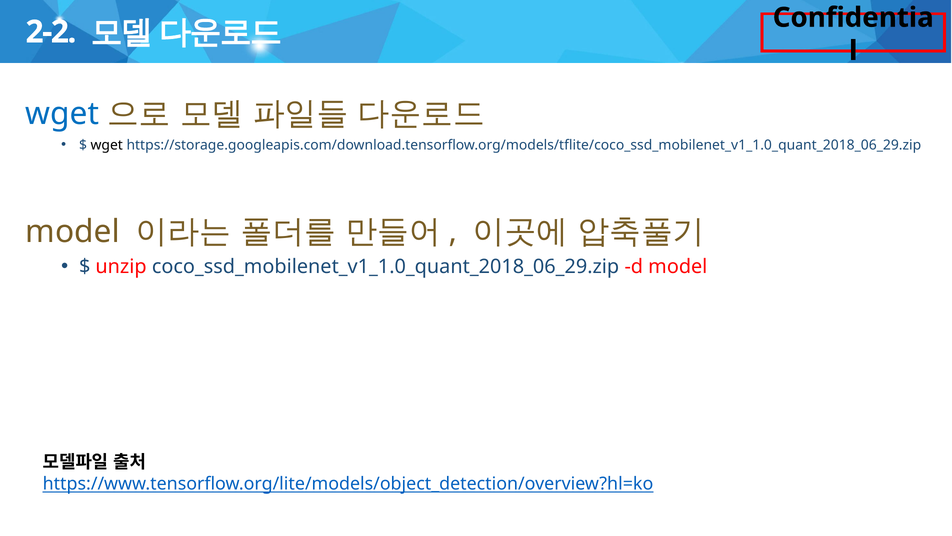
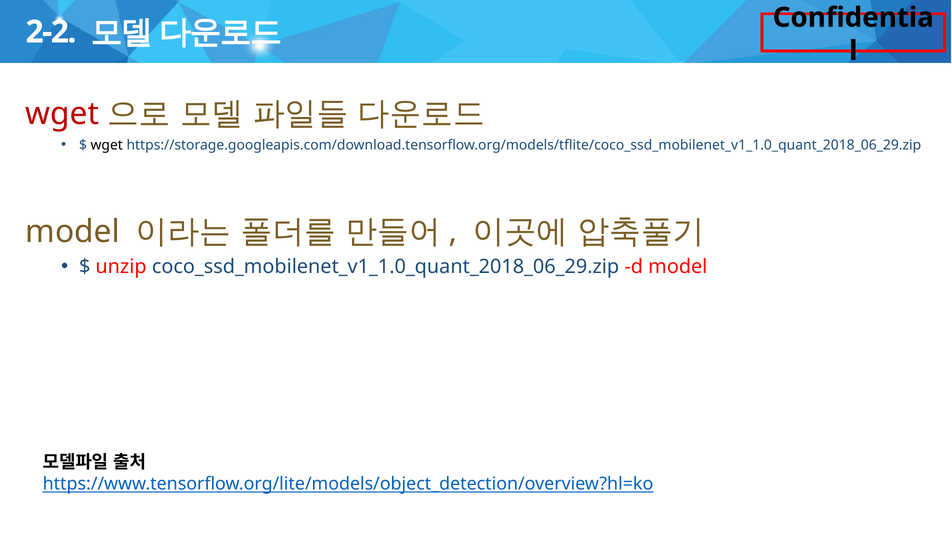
wget at (62, 114) colour: blue -> red
